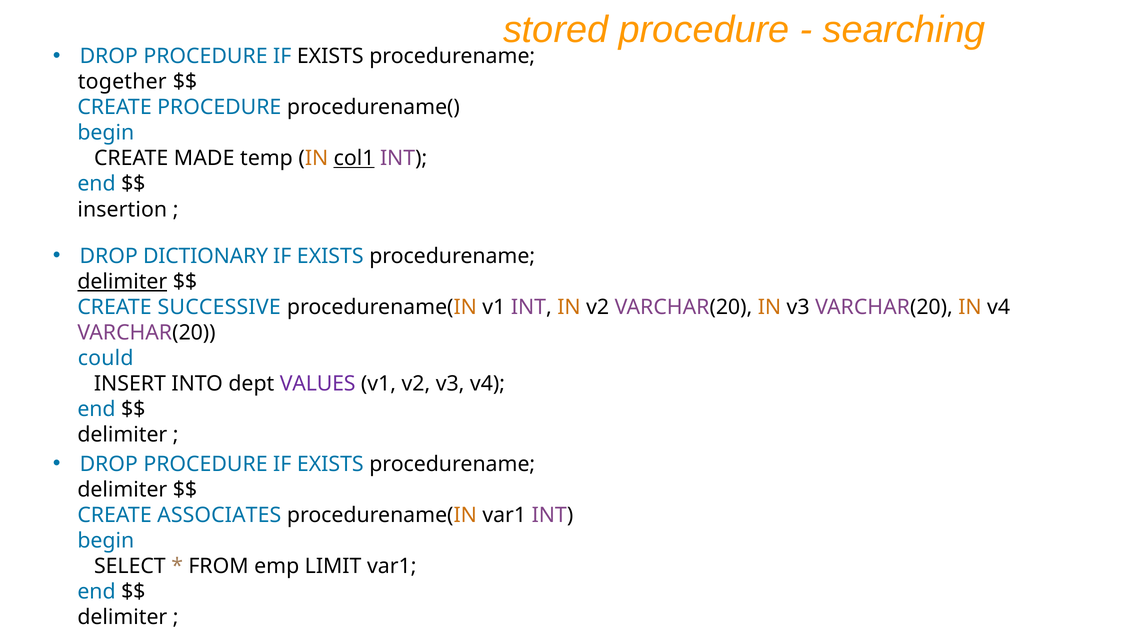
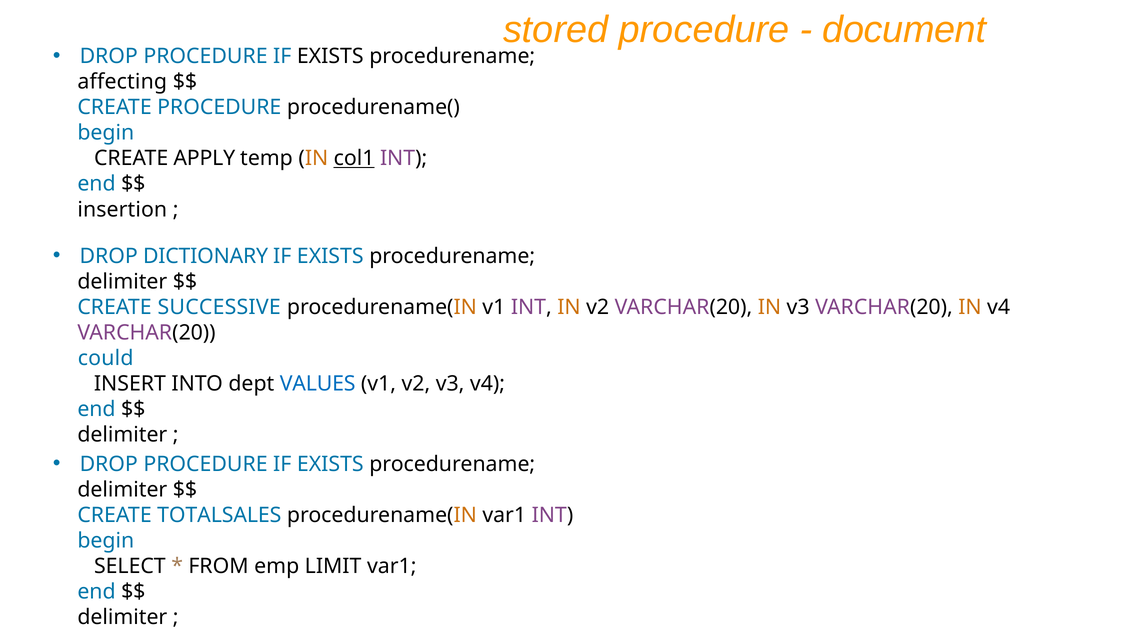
searching: searching -> document
together: together -> affecting
MADE: MADE -> APPLY
delimiter at (122, 282) underline: present -> none
VALUES colour: purple -> blue
ASSOCIATES: ASSOCIATES -> TOTALSALES
